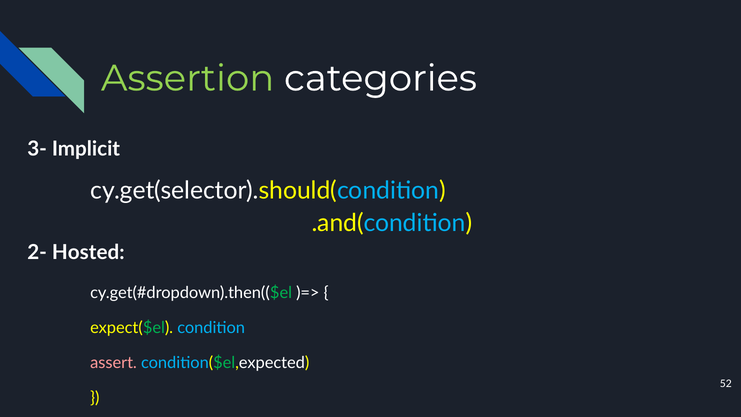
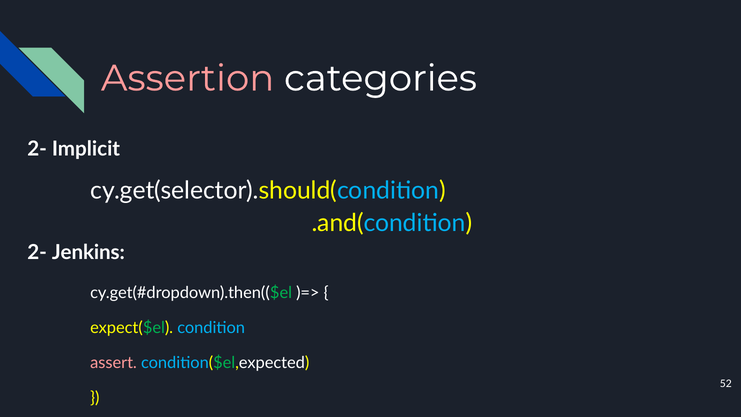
Assertion colour: light green -> pink
3- at (37, 149): 3- -> 2-
Hosted: Hosted -> Jenkins
